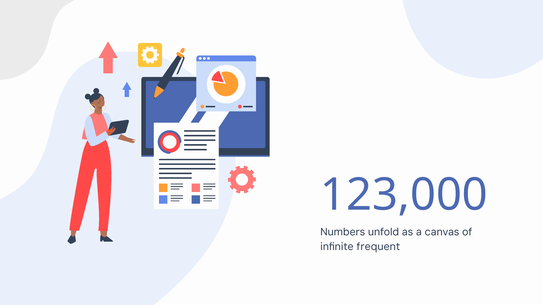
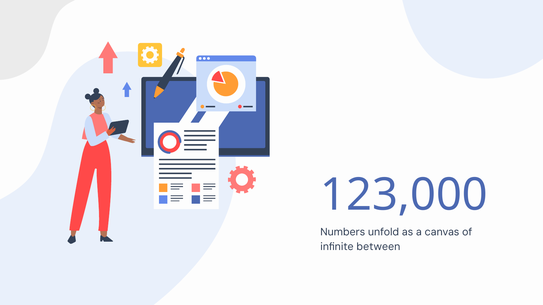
frequent: frequent -> between
